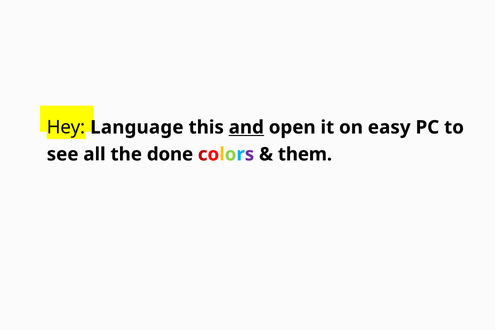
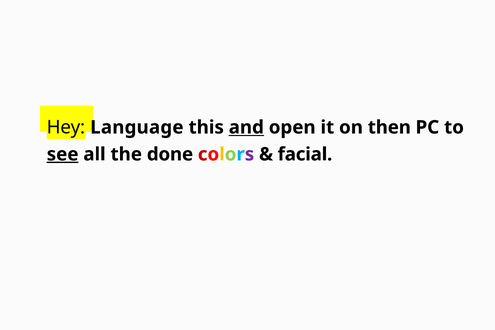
easy: easy -> then
see underline: none -> present
them: them -> facial
